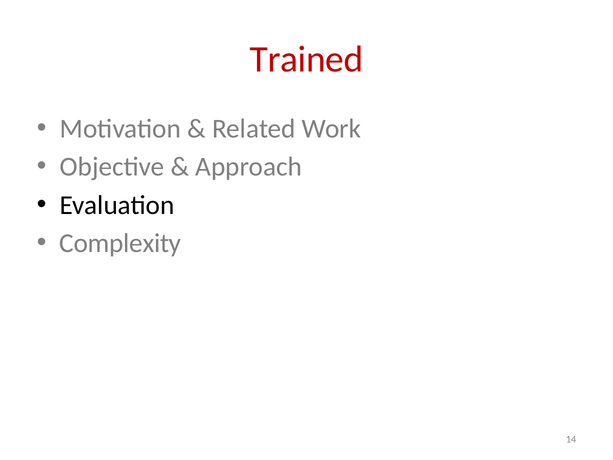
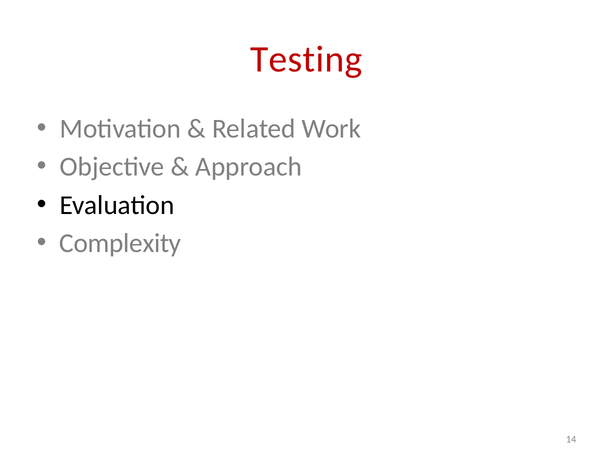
Trained: Trained -> Testing
